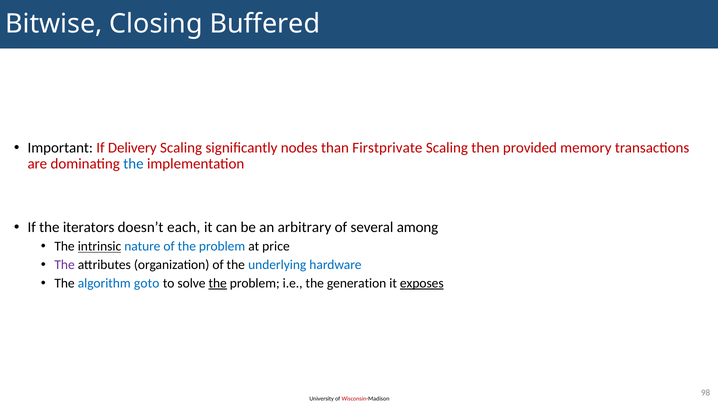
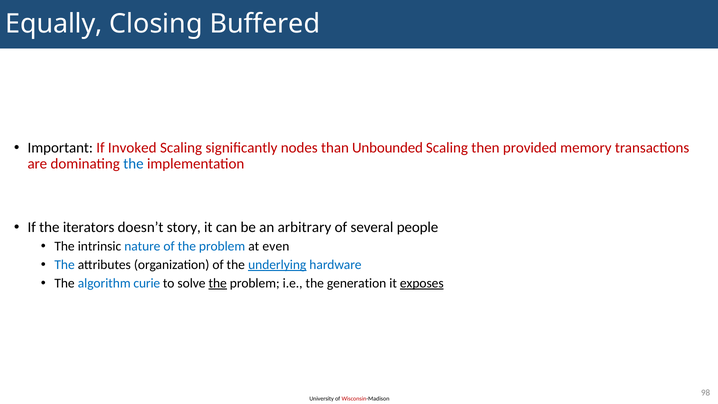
Bitwise: Bitwise -> Equally
Delivery: Delivery -> Invoked
Firstprivate: Firstprivate -> Unbounded
each: each -> story
among: among -> people
intrinsic underline: present -> none
price: price -> even
The at (65, 265) colour: purple -> blue
underlying underline: none -> present
goto: goto -> curie
